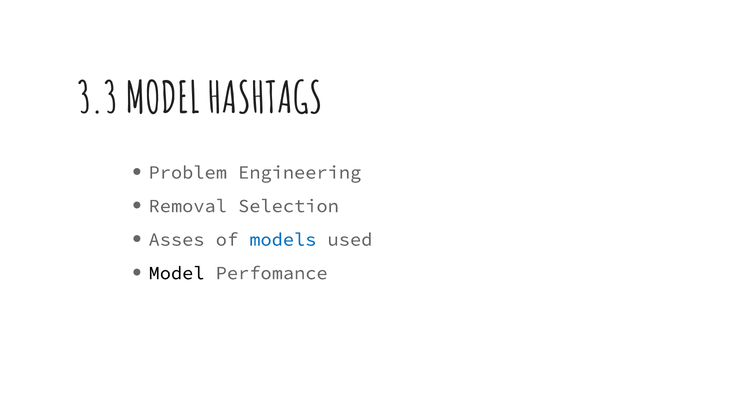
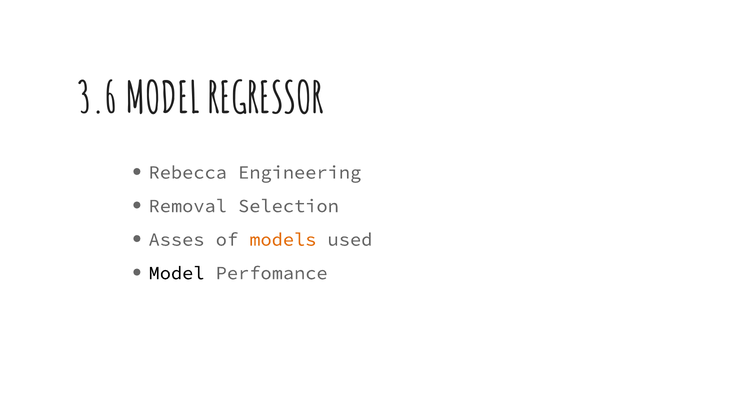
3.3: 3.3 -> 3.6
HASHTAGS: HASHTAGS -> REGRESSOR
Problem: Problem -> Rebecca
models colour: blue -> orange
